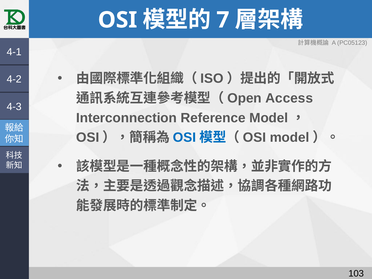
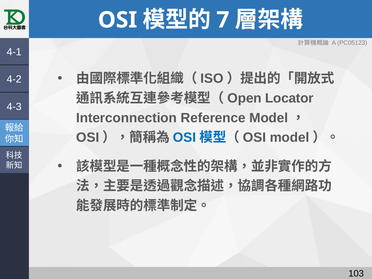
Access: Access -> Locator
